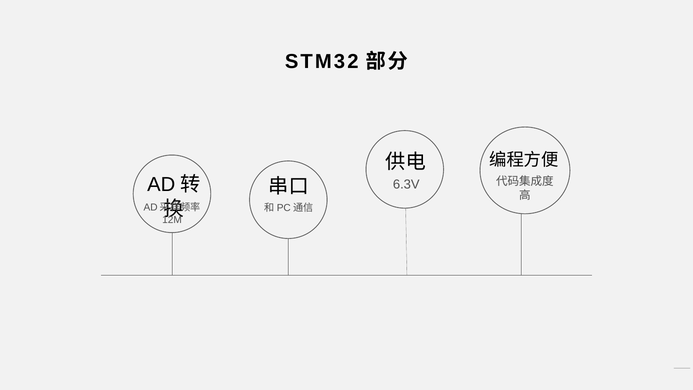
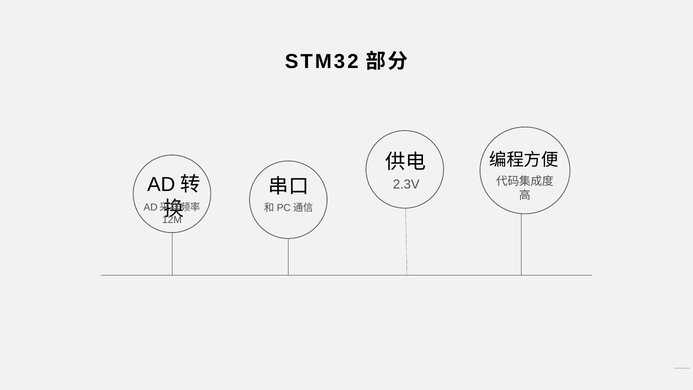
6.3V: 6.3V -> 2.3V
